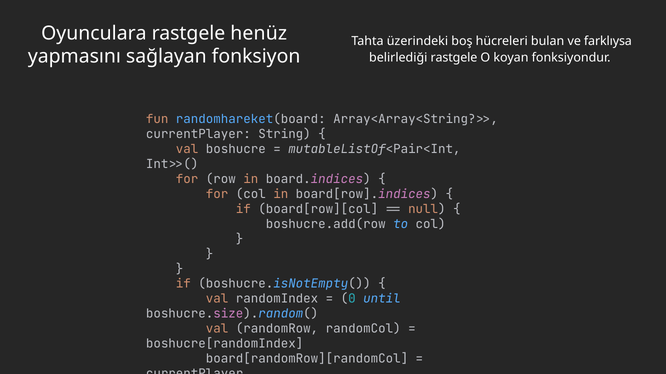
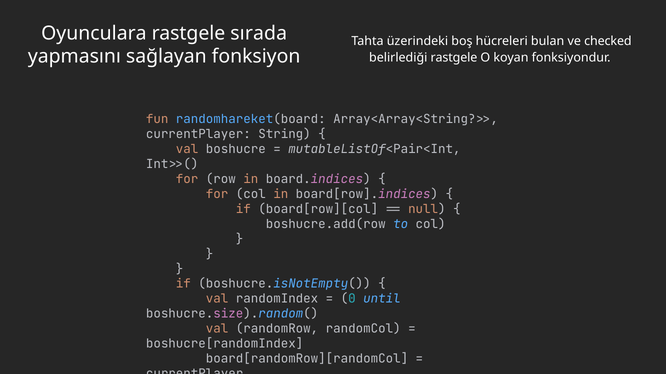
henüz: henüz -> sırada
farklıysa: farklıysa -> checked
